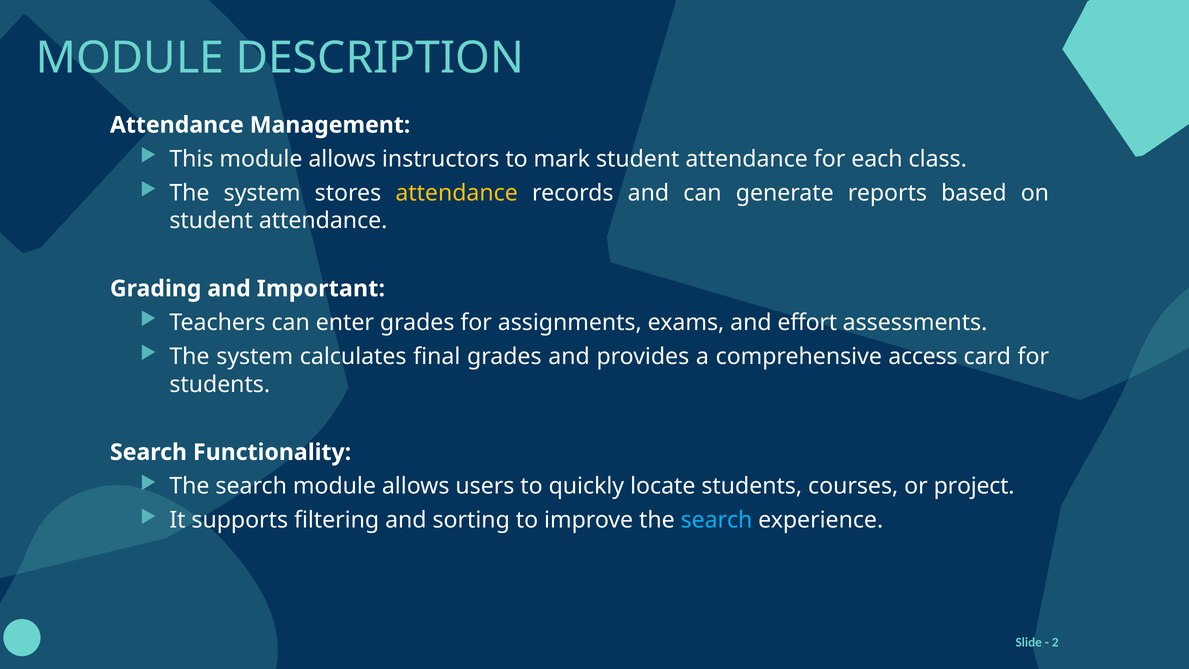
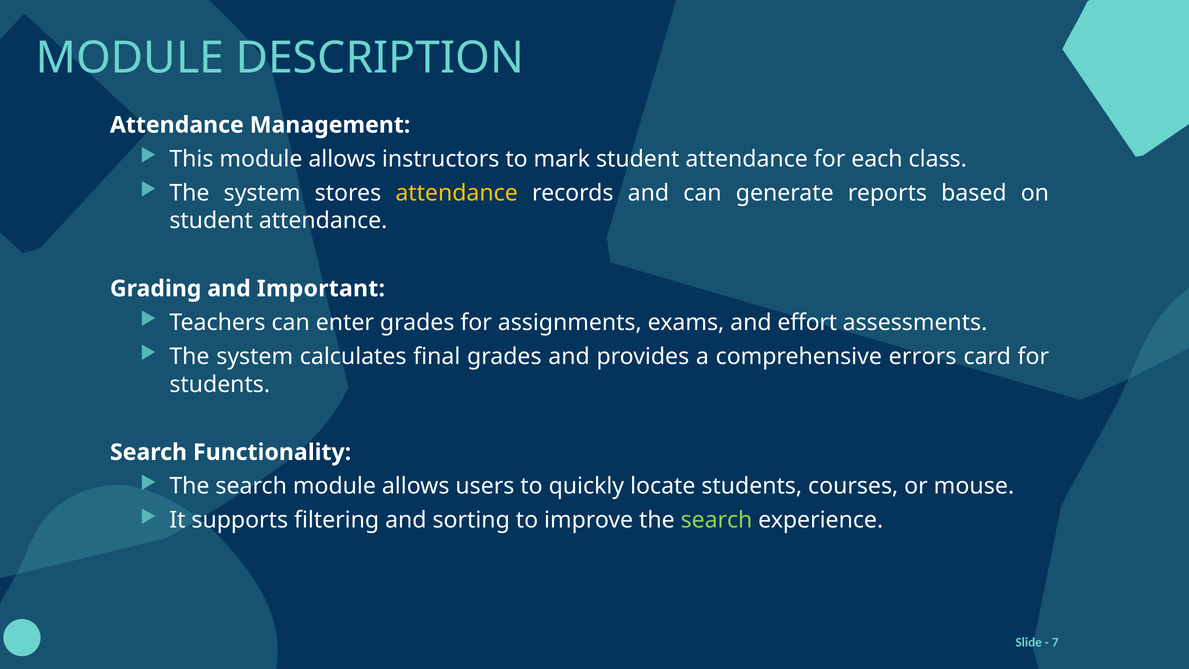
access: access -> errors
project: project -> mouse
search at (717, 520) colour: light blue -> light green
2: 2 -> 7
